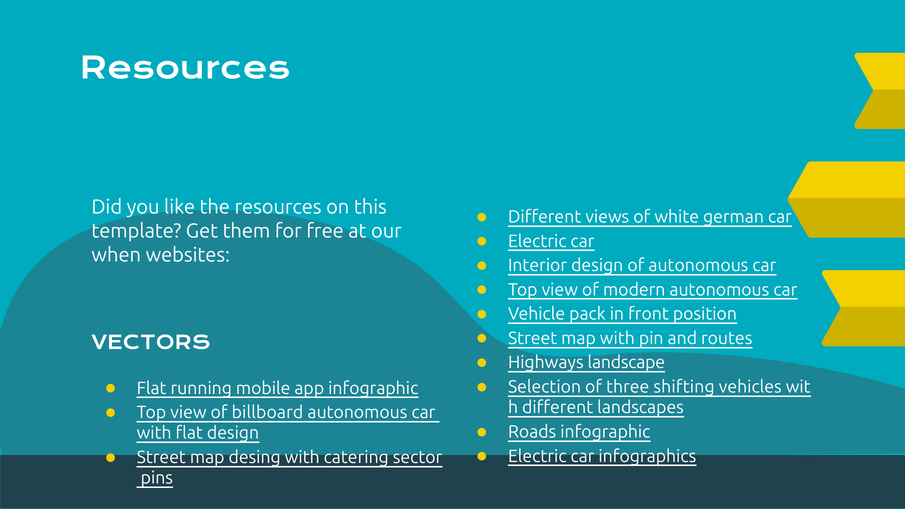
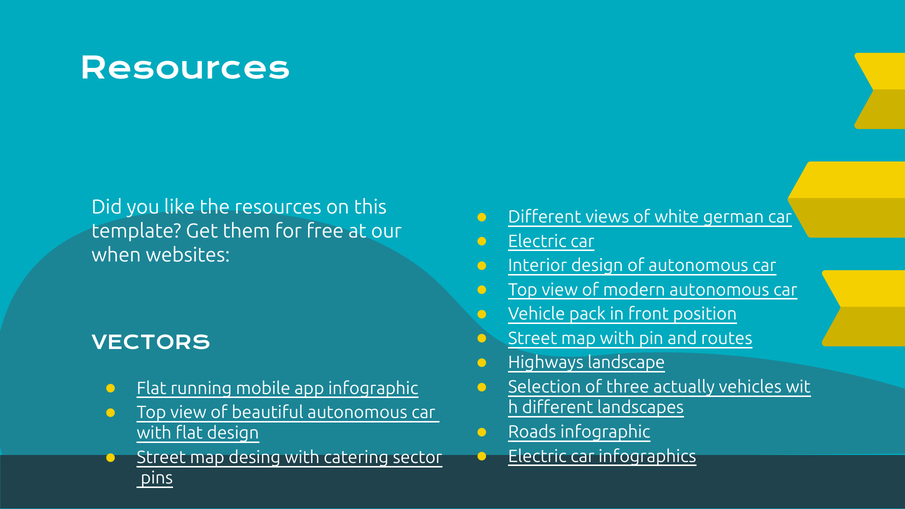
shifting: shifting -> actually
billboard: billboard -> beautiful
